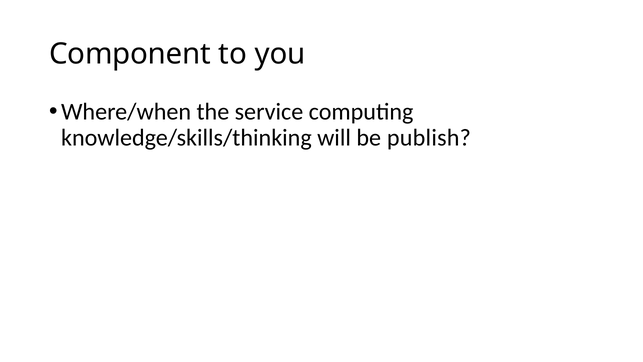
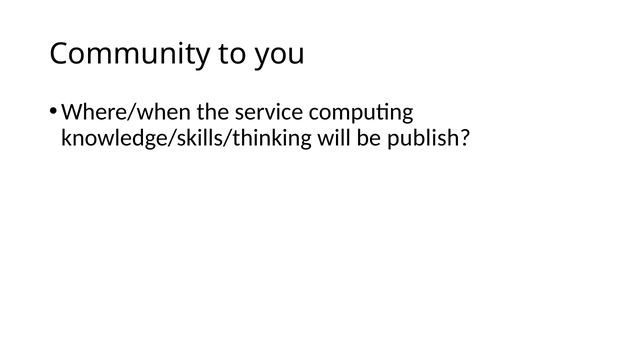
Component: Component -> Community
